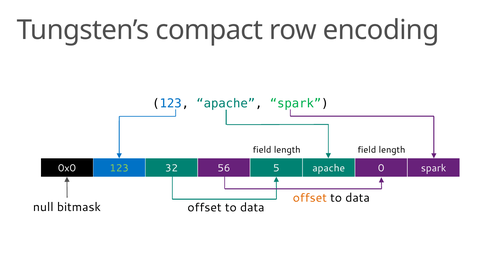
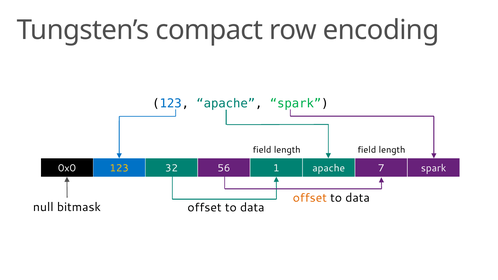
123 at (119, 168) colour: light green -> yellow
5: 5 -> 1
0: 0 -> 7
